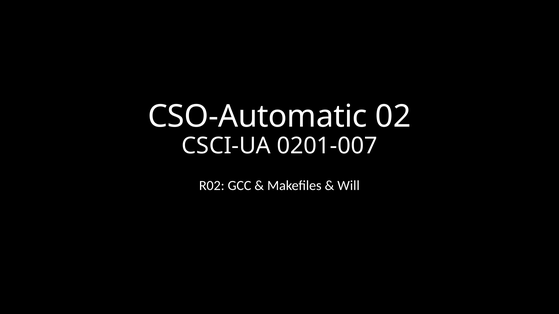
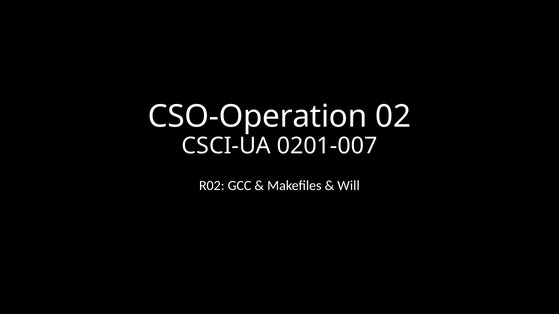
CSO-Automatic: CSO-Automatic -> CSO-Operation
